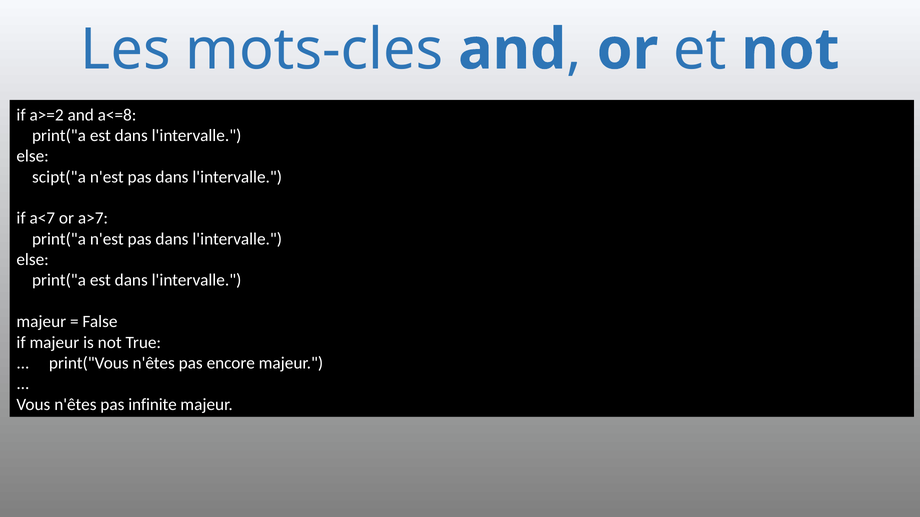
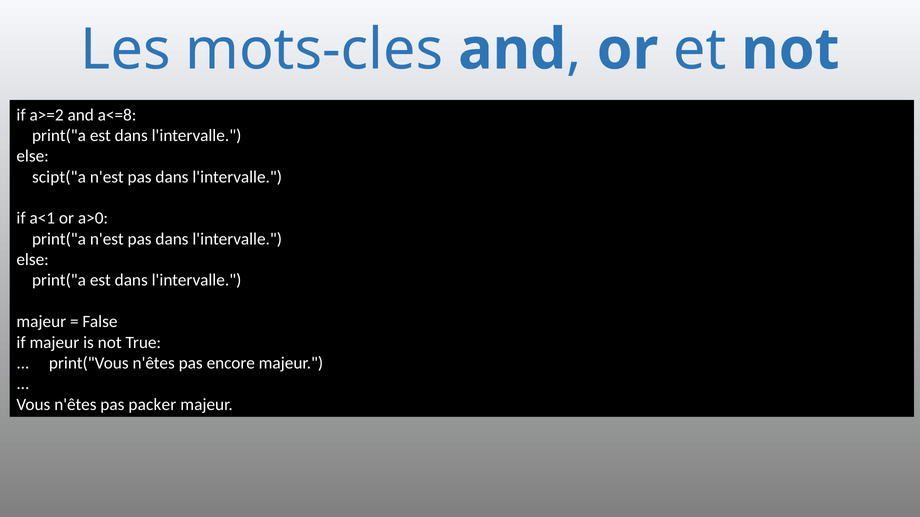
a<7: a<7 -> a<1
a>7: a>7 -> a>0
infinite: infinite -> packer
